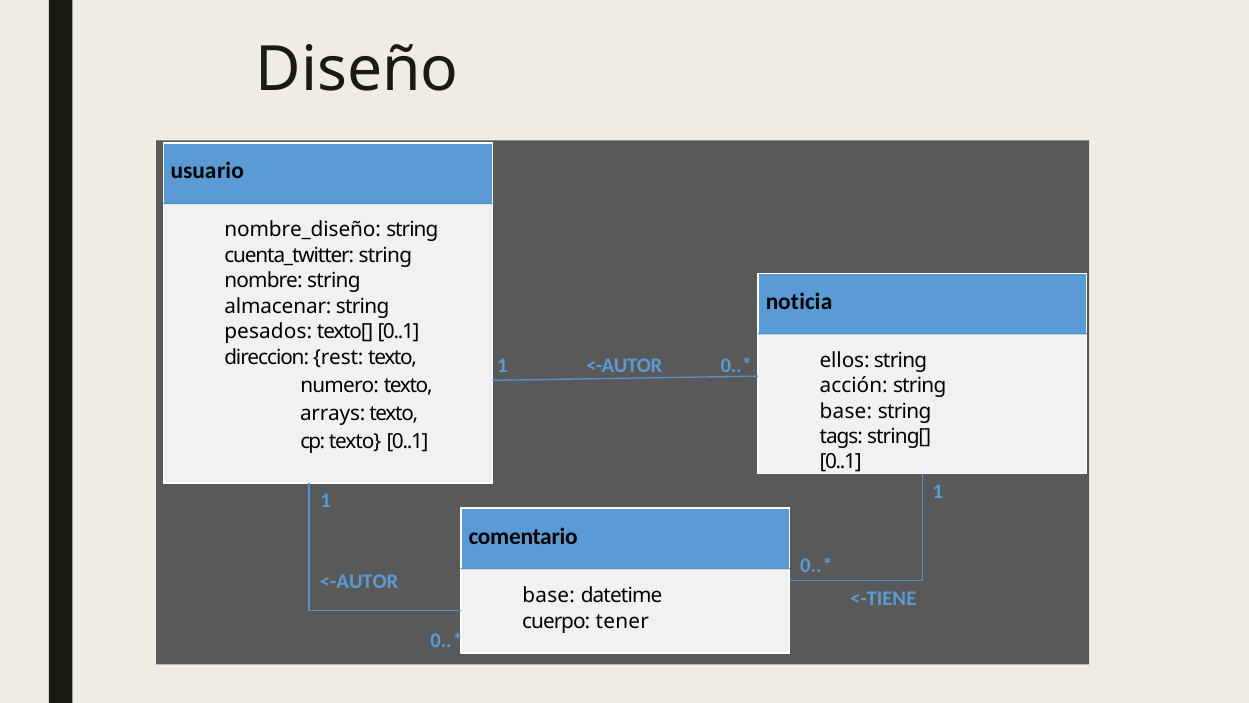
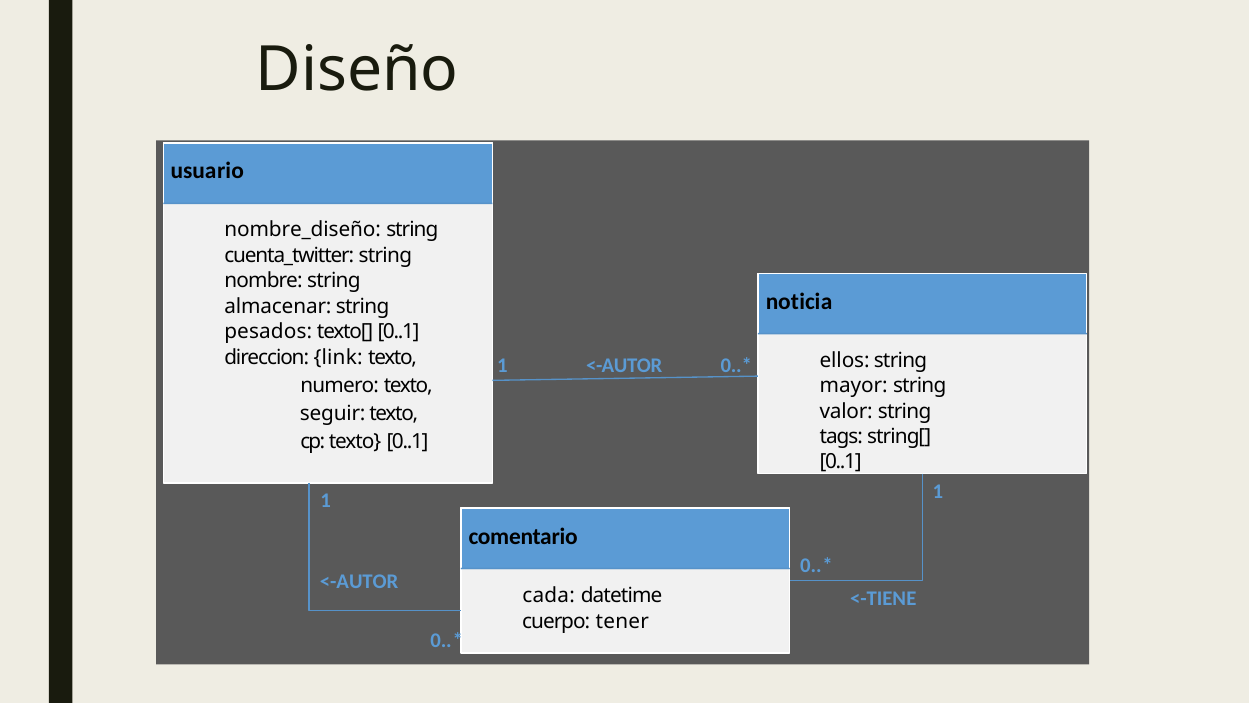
rest: rest -> link
acción: acción -> mayor
base at (846, 411): base -> valor
arrays: arrays -> seguir
base at (549, 595): base -> cada
